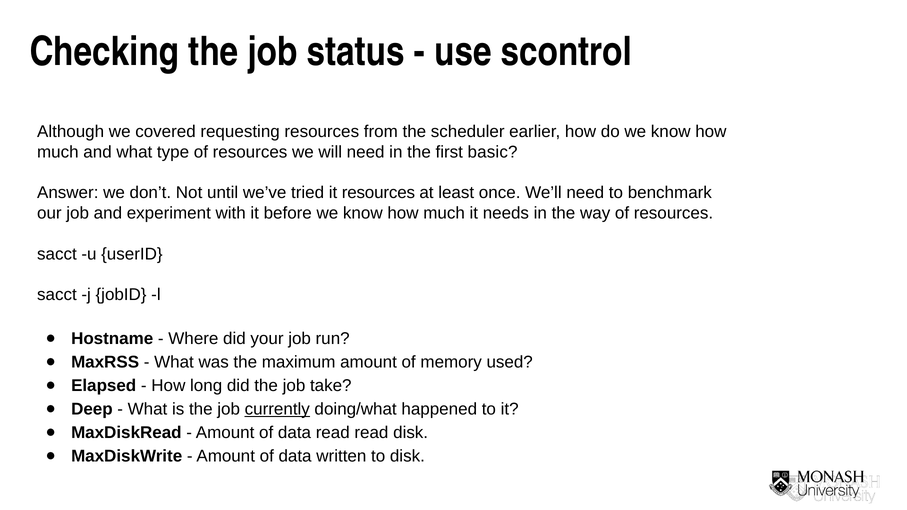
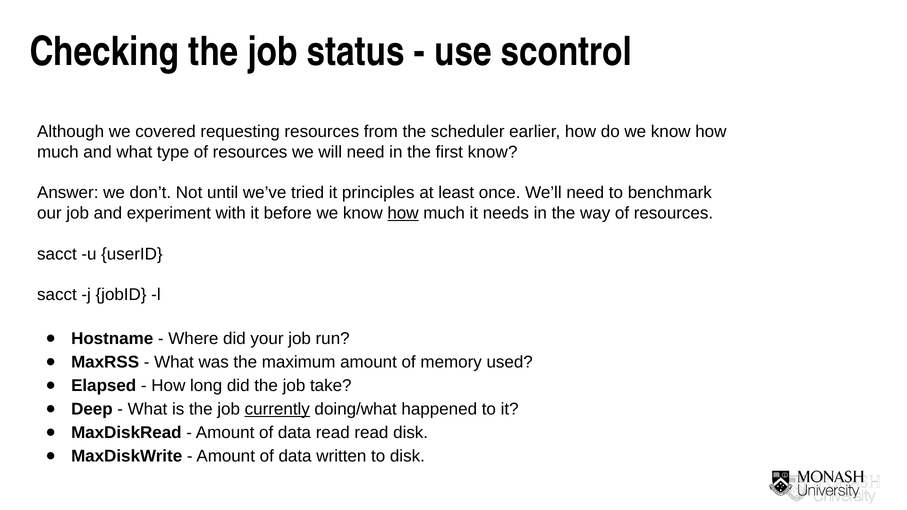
first basic: basic -> know
it resources: resources -> principles
how at (403, 213) underline: none -> present
